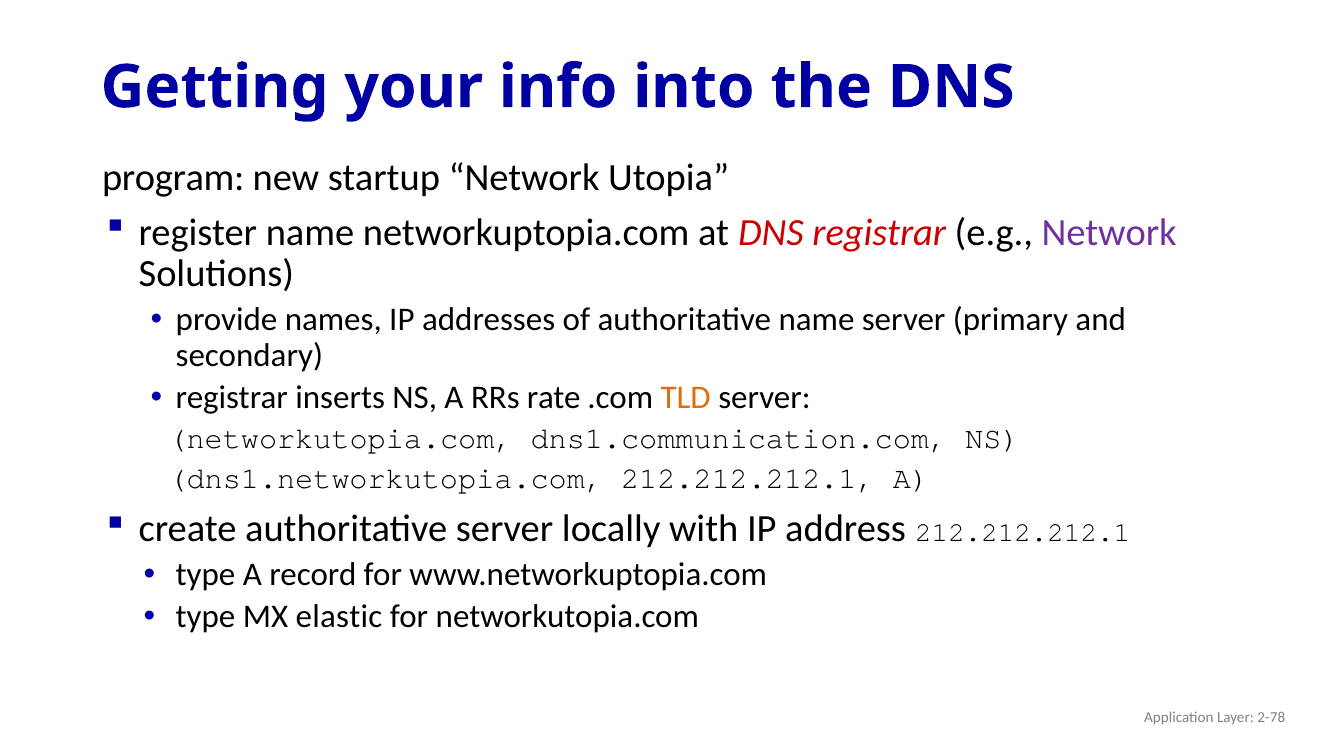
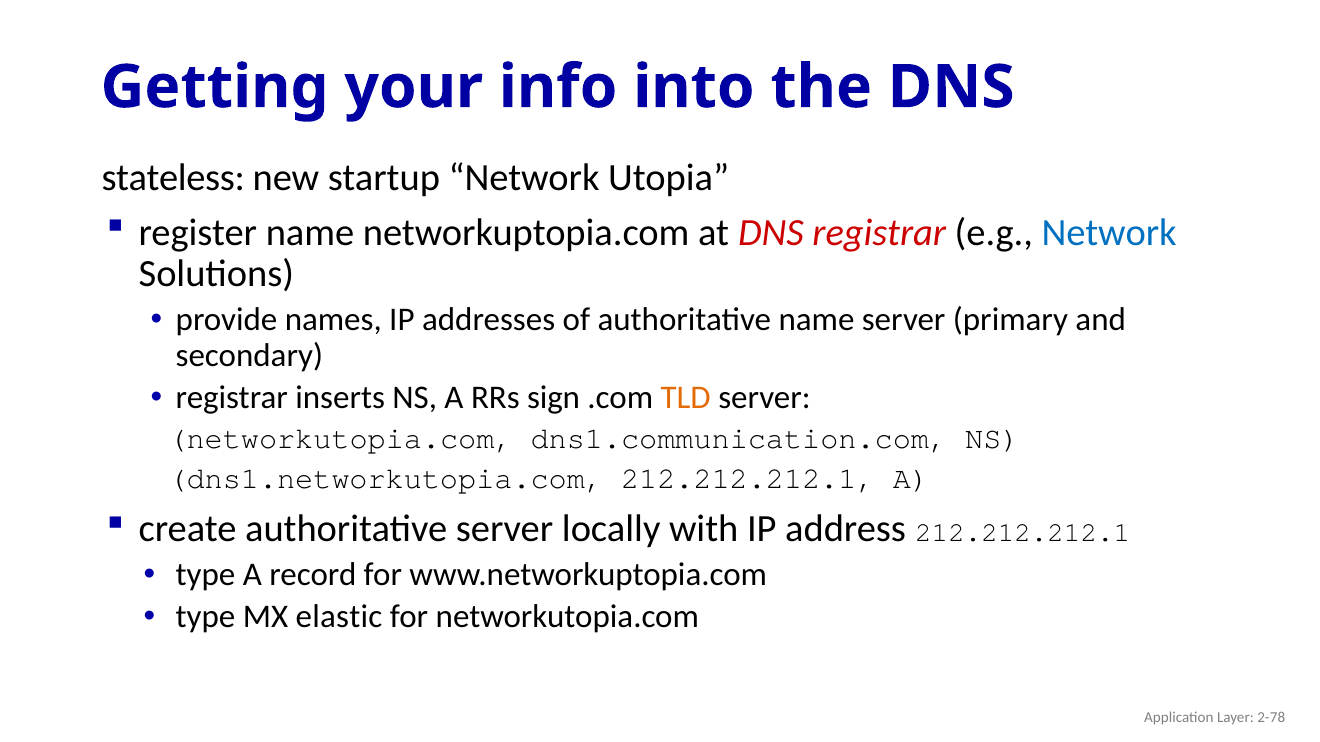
program: program -> stateless
Network at (1109, 233) colour: purple -> blue
rate: rate -> sign
